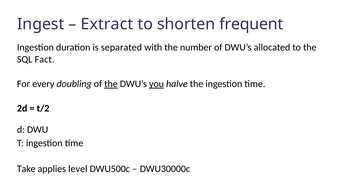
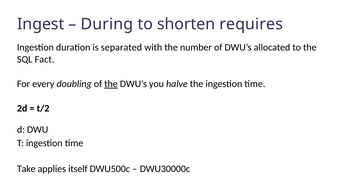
Extract: Extract -> During
frequent: frequent -> requires
you underline: present -> none
level: level -> itself
